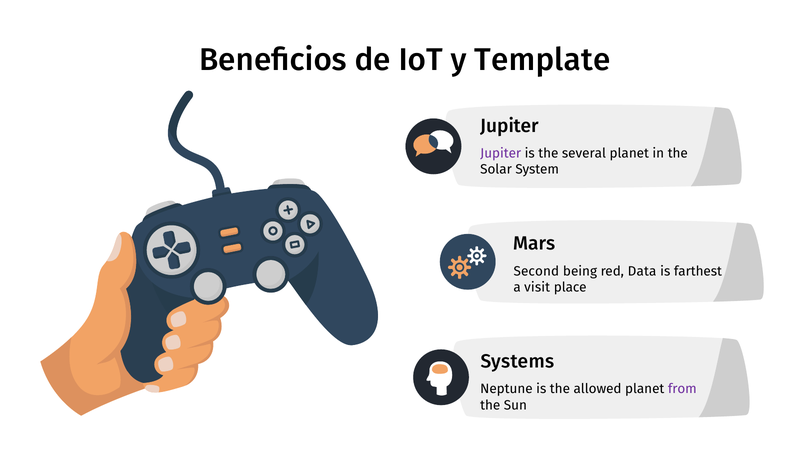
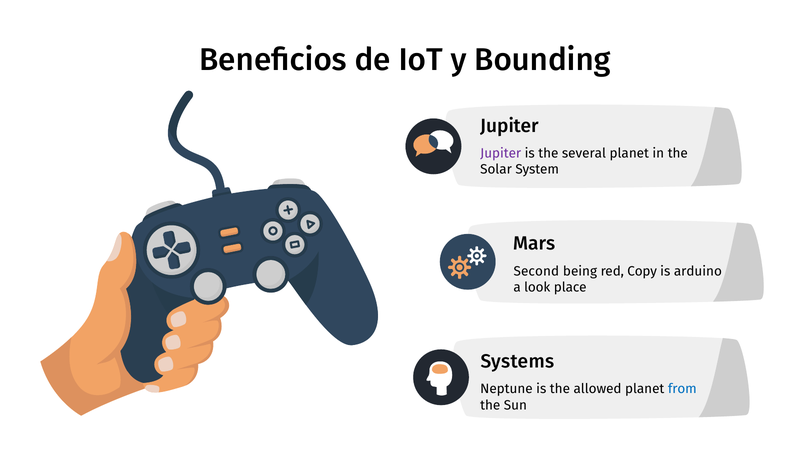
Template: Template -> Bounding
Data: Data -> Copy
farthest: farthest -> arduino
visit: visit -> look
from colour: purple -> blue
